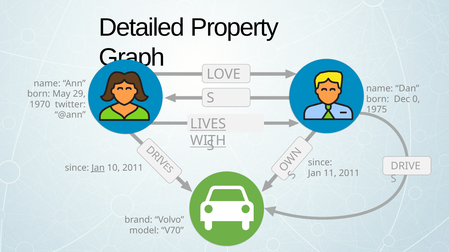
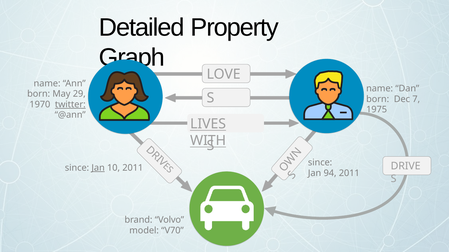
0: 0 -> 7
twitter underline: none -> present
11: 11 -> 94
